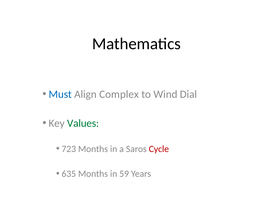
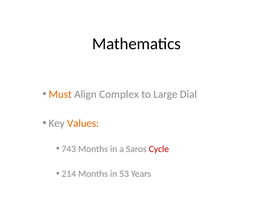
Must colour: blue -> orange
Wind: Wind -> Large
Values colour: green -> orange
723: 723 -> 743
635: 635 -> 214
59: 59 -> 53
